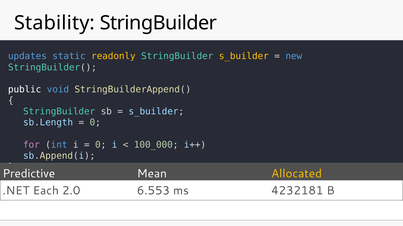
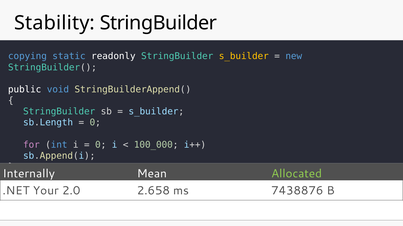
updates: updates -> copying
readonly colour: yellow -> white
Predictive: Predictive -> Internally
Allocated colour: yellow -> light green
Each: Each -> Your
6.553: 6.553 -> 2.658
4232181: 4232181 -> 7438876
